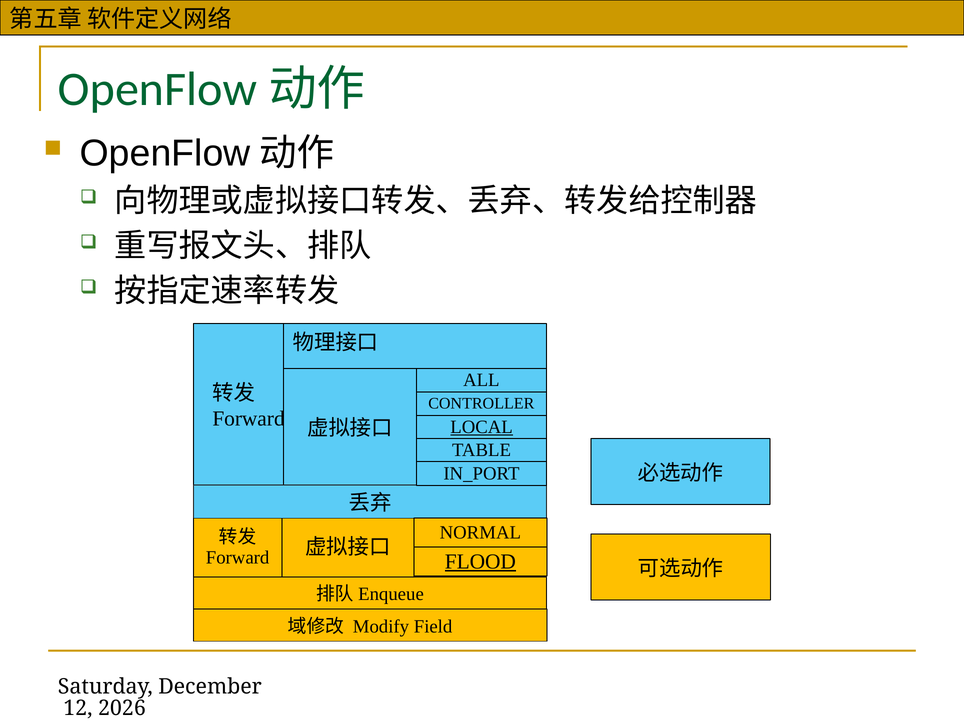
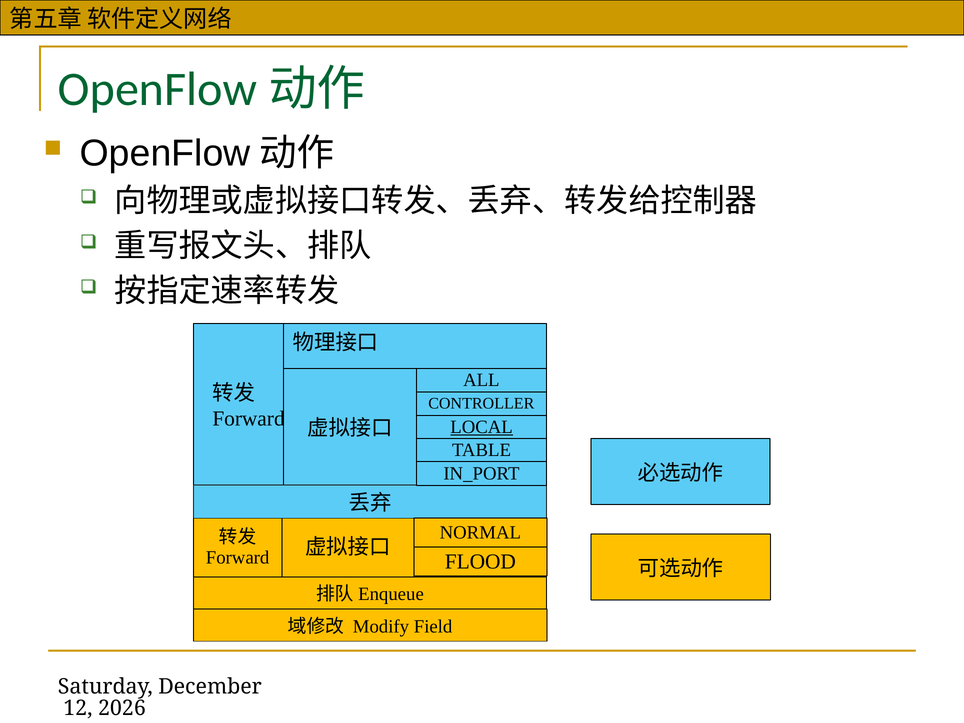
FLOOD underline: present -> none
